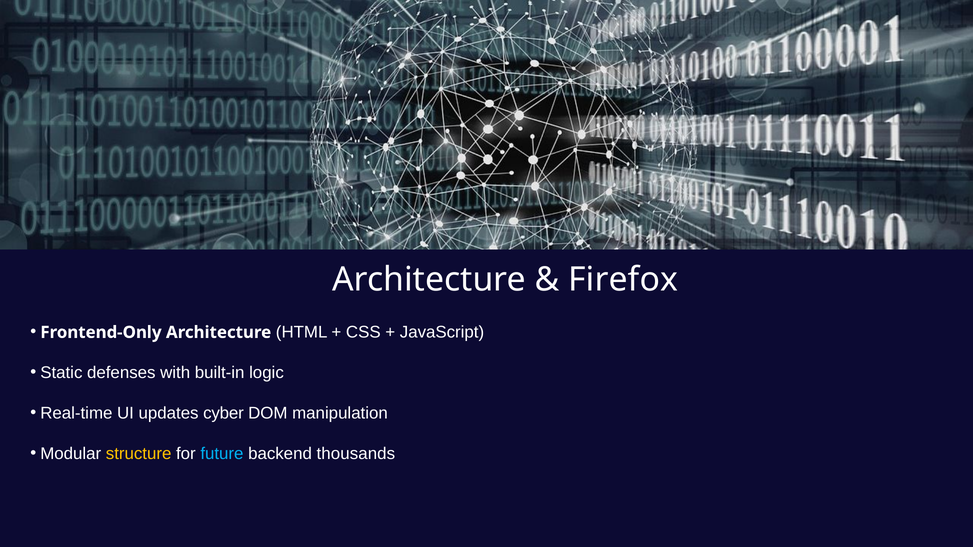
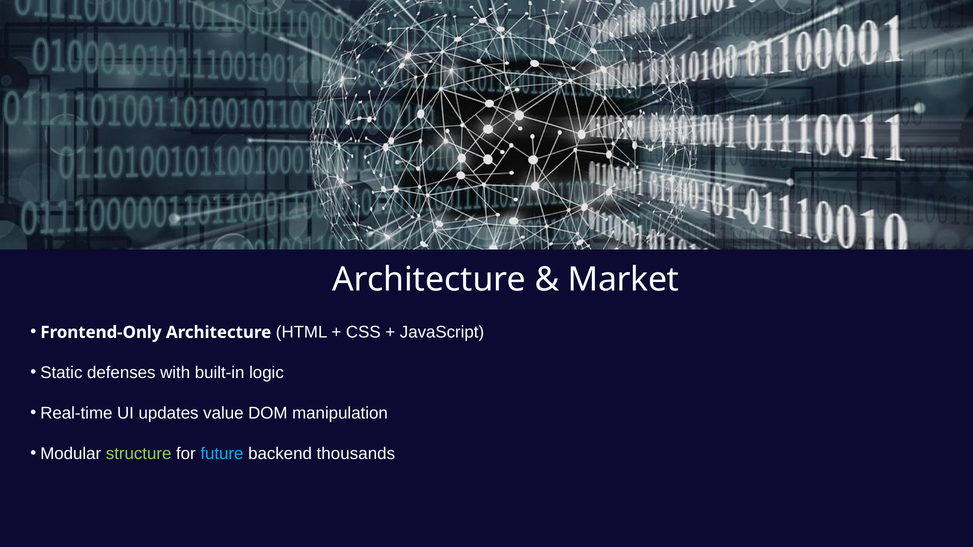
Firefox: Firefox -> Market
cyber: cyber -> value
structure colour: yellow -> light green
